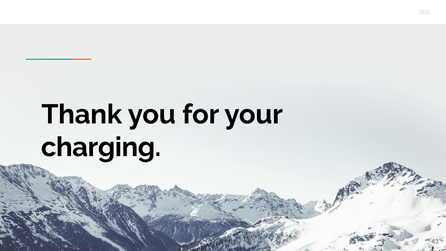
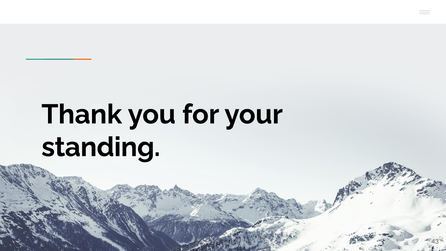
charging: charging -> standing
